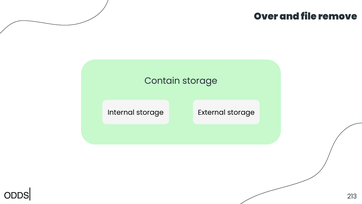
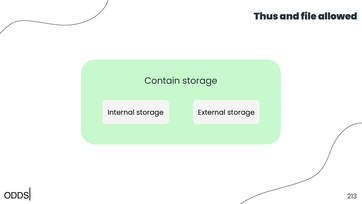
Over: Over -> Thus
remove: remove -> allowed
